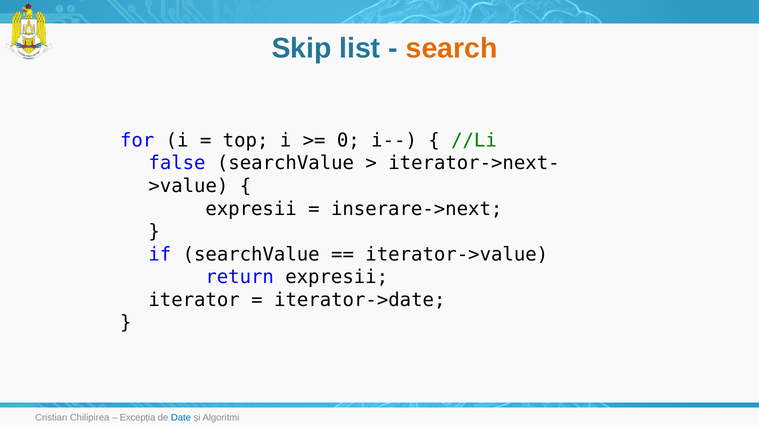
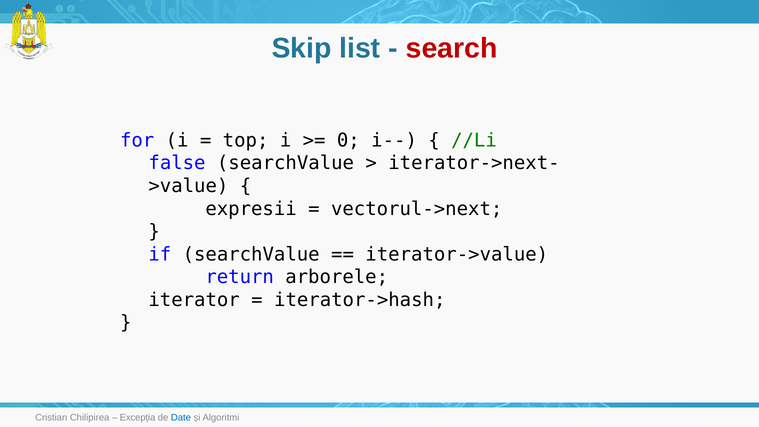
search colour: orange -> red
inserare->next: inserare->next -> vectorul->next
return expresii: expresii -> arborele
iterator->date: iterator->date -> iterator->hash
